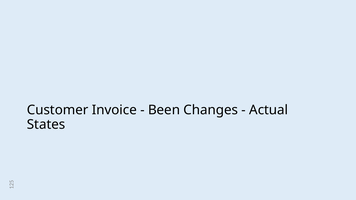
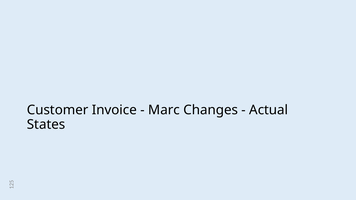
Been: Been -> Marc
